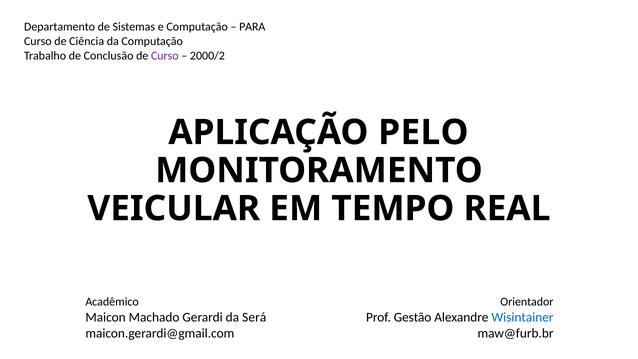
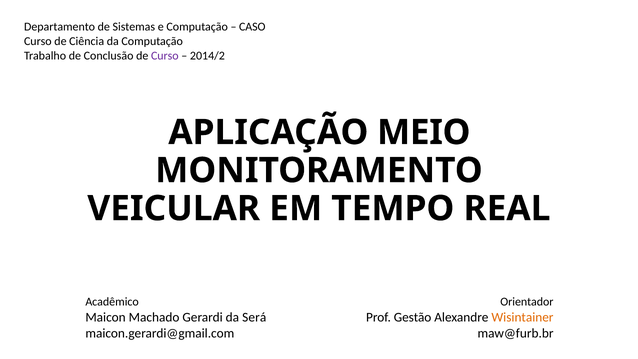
PARA: PARA -> CASO
2000/2: 2000/2 -> 2014/2
PELO: PELO -> MEIO
Wisintainer colour: blue -> orange
